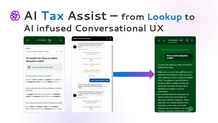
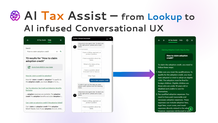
Tax colour: blue -> orange
